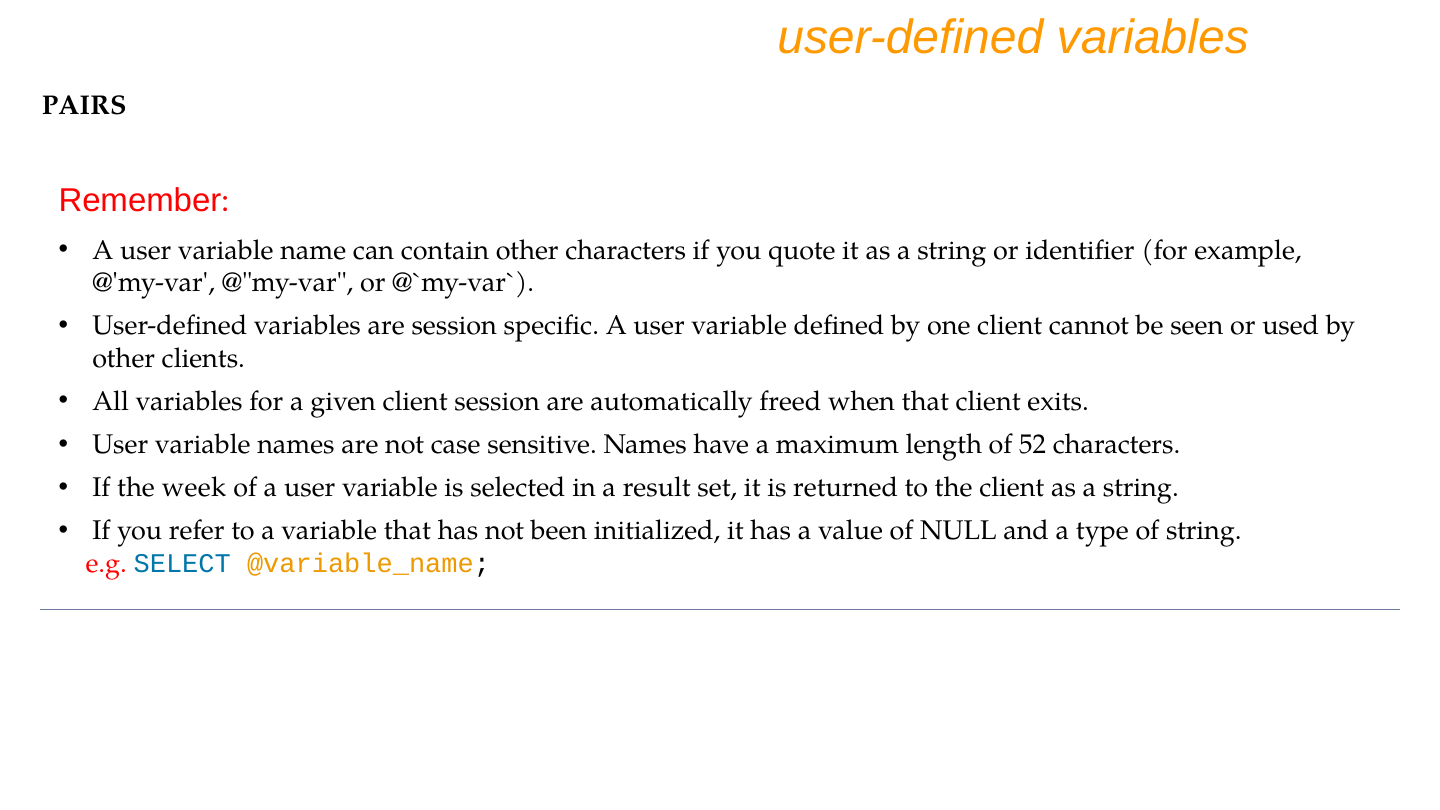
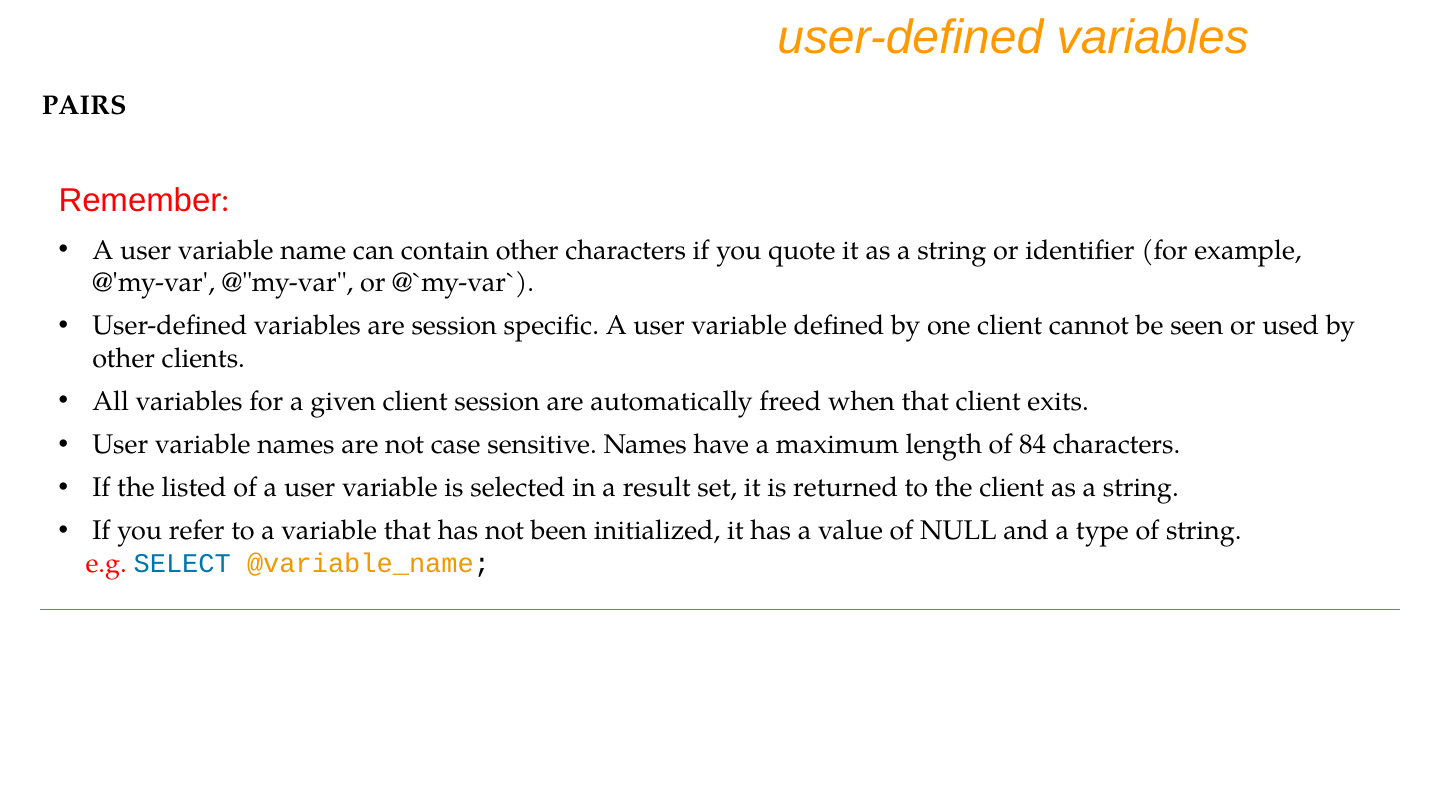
52: 52 -> 84
week: week -> listed
